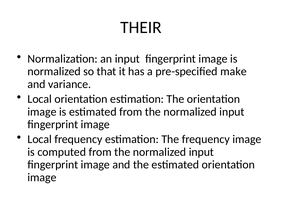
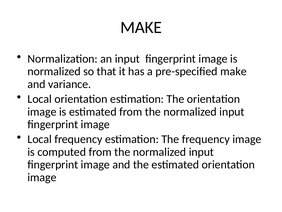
THEIR at (141, 27): THEIR -> MAKE
